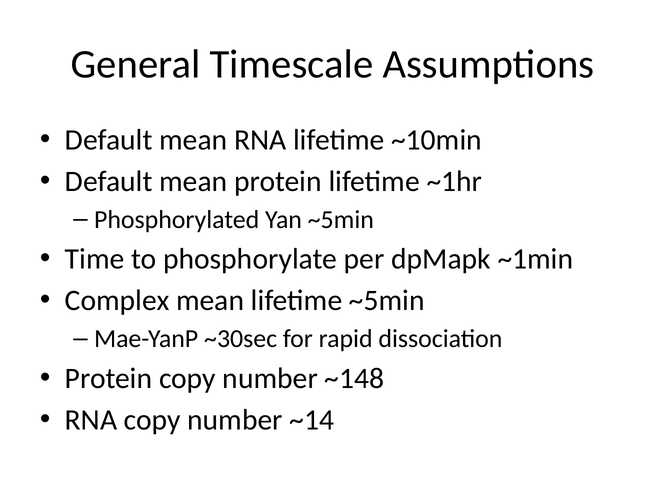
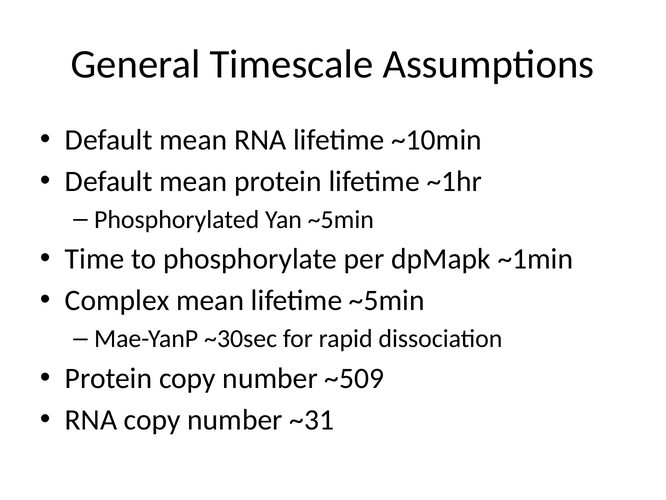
~148: ~148 -> ~509
~14: ~14 -> ~31
